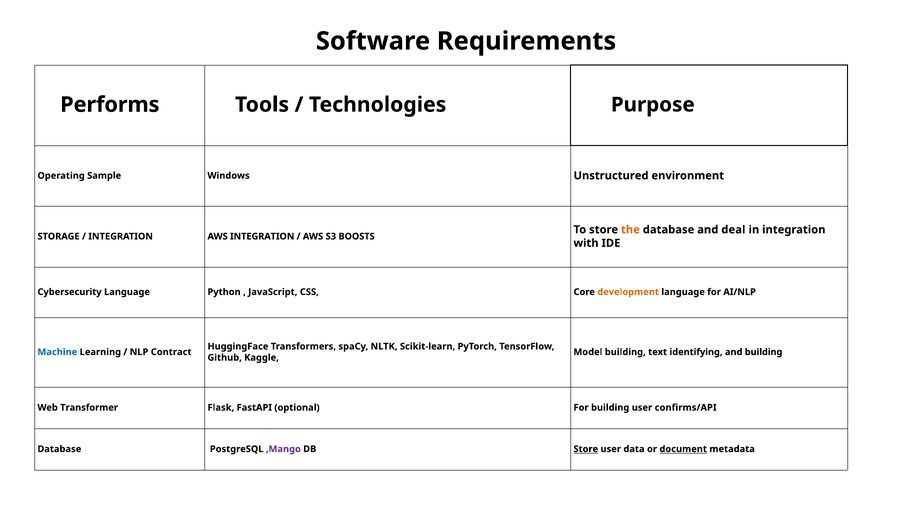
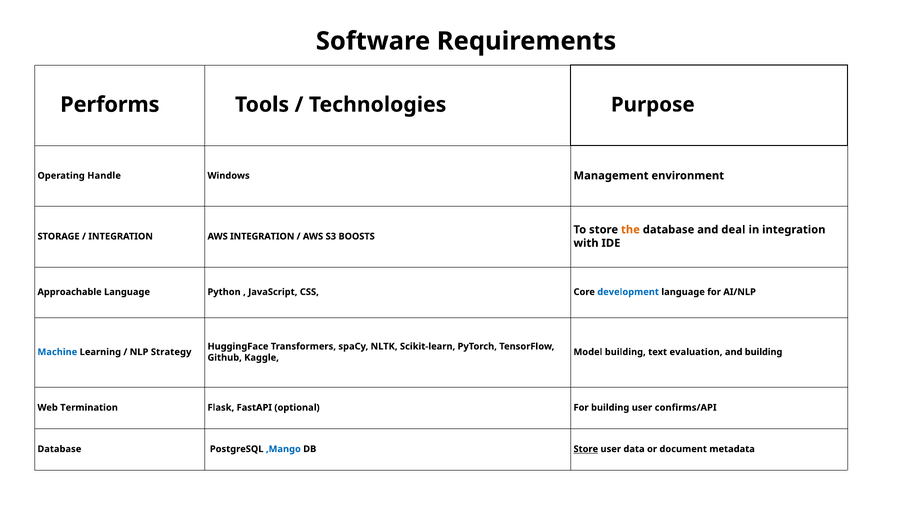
Sample: Sample -> Handle
Unstructured: Unstructured -> Management
Cybersecurity: Cybersecurity -> Approachable
development colour: orange -> blue
Contract: Contract -> Strategy
identifying: identifying -> evaluation
Transformer: Transformer -> Termination
,Mango colour: purple -> blue
document underline: present -> none
